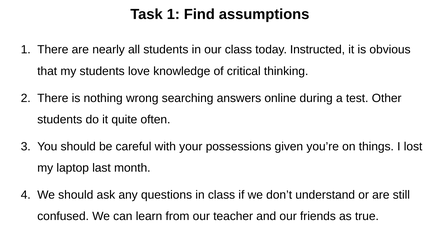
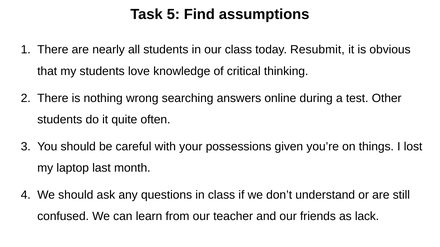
Task 1: 1 -> 5
Instructed: Instructed -> Resubmit
true: true -> lack
